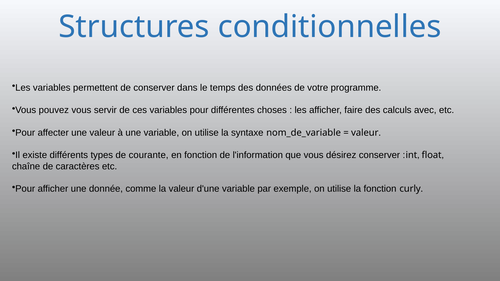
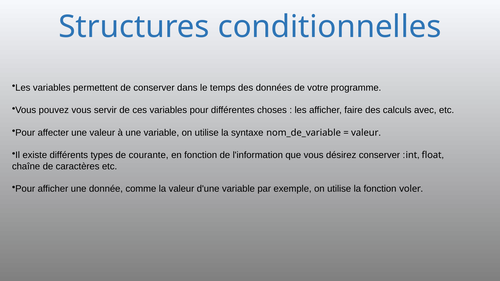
curly: curly -> voler
